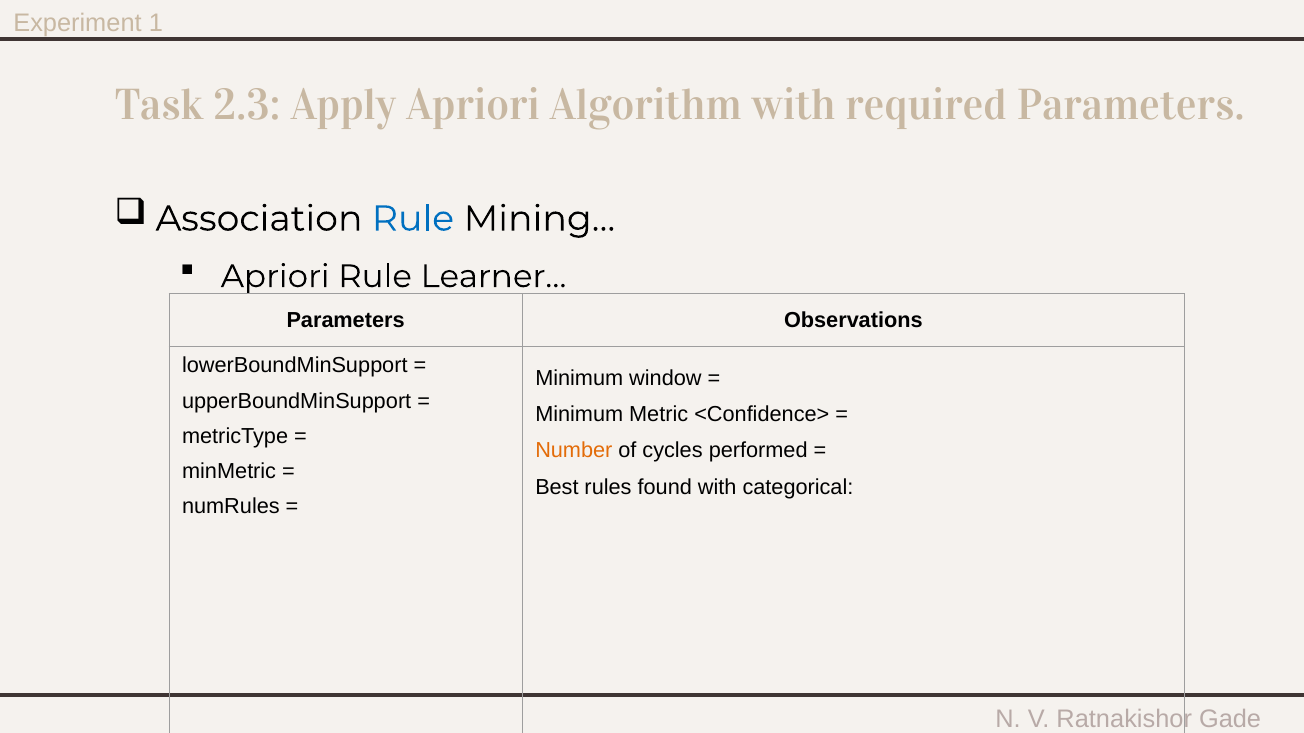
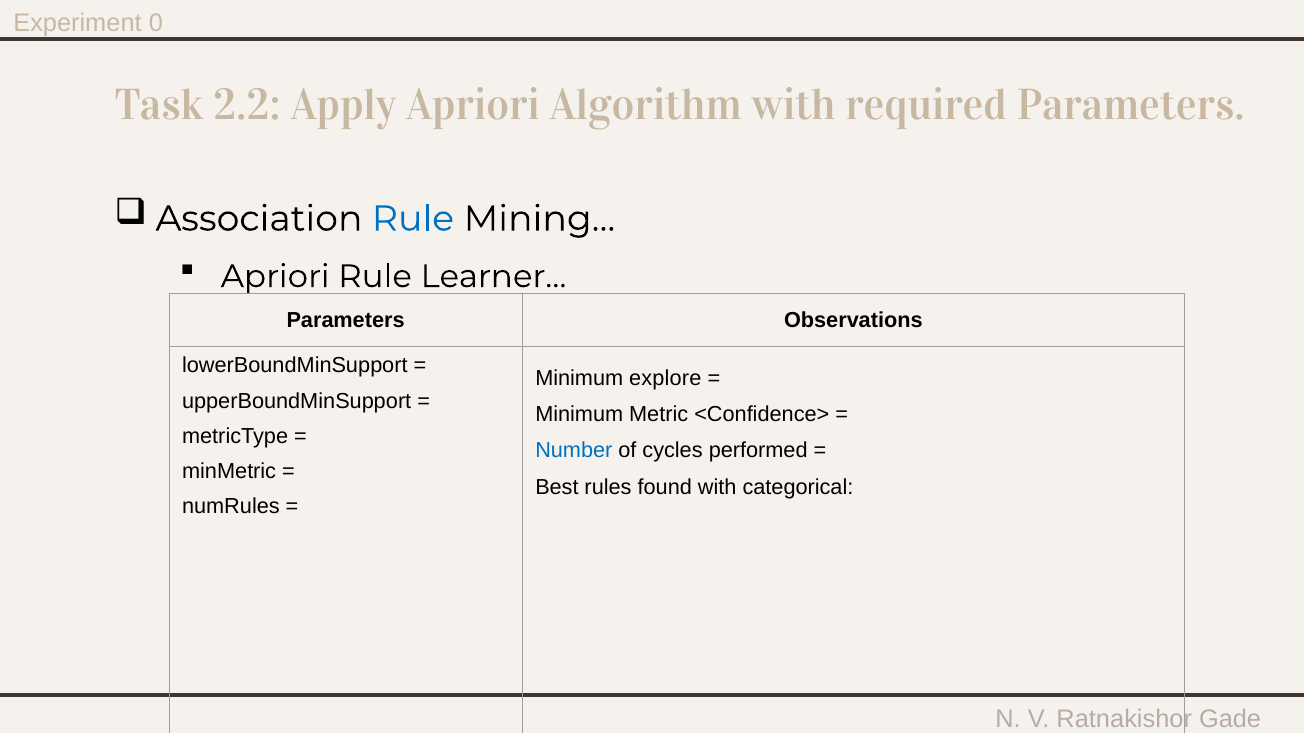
1: 1 -> 0
2.3: 2.3 -> 2.2
window: window -> explore
Number colour: orange -> blue
